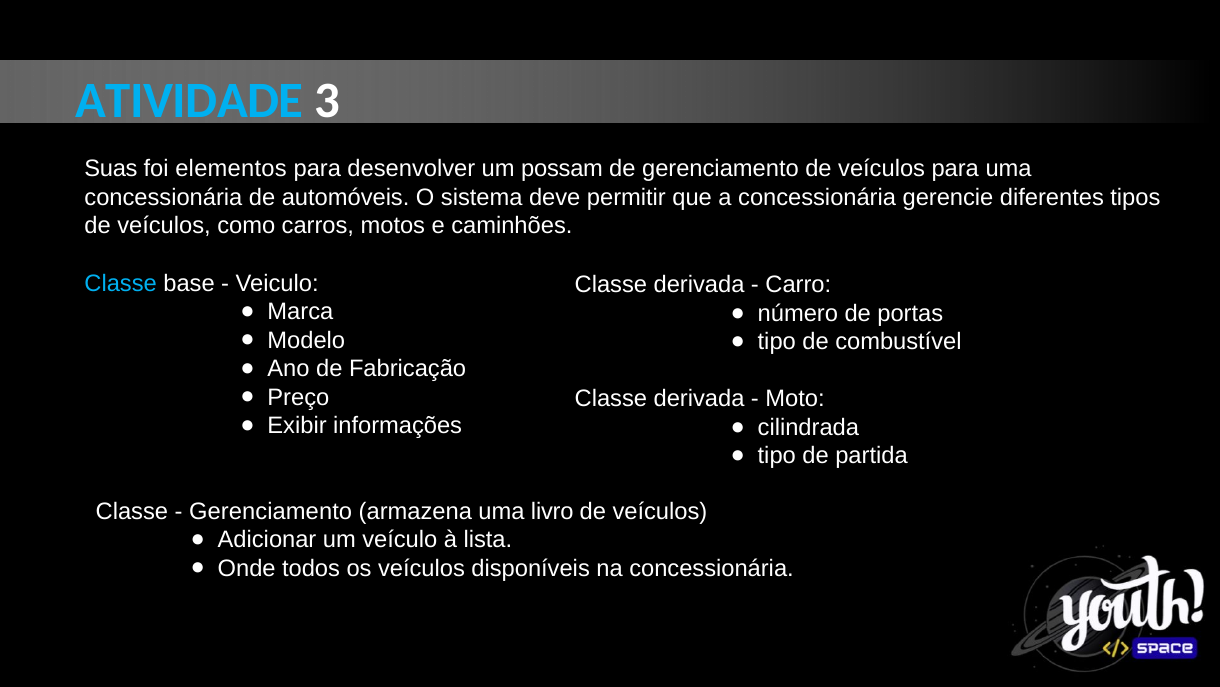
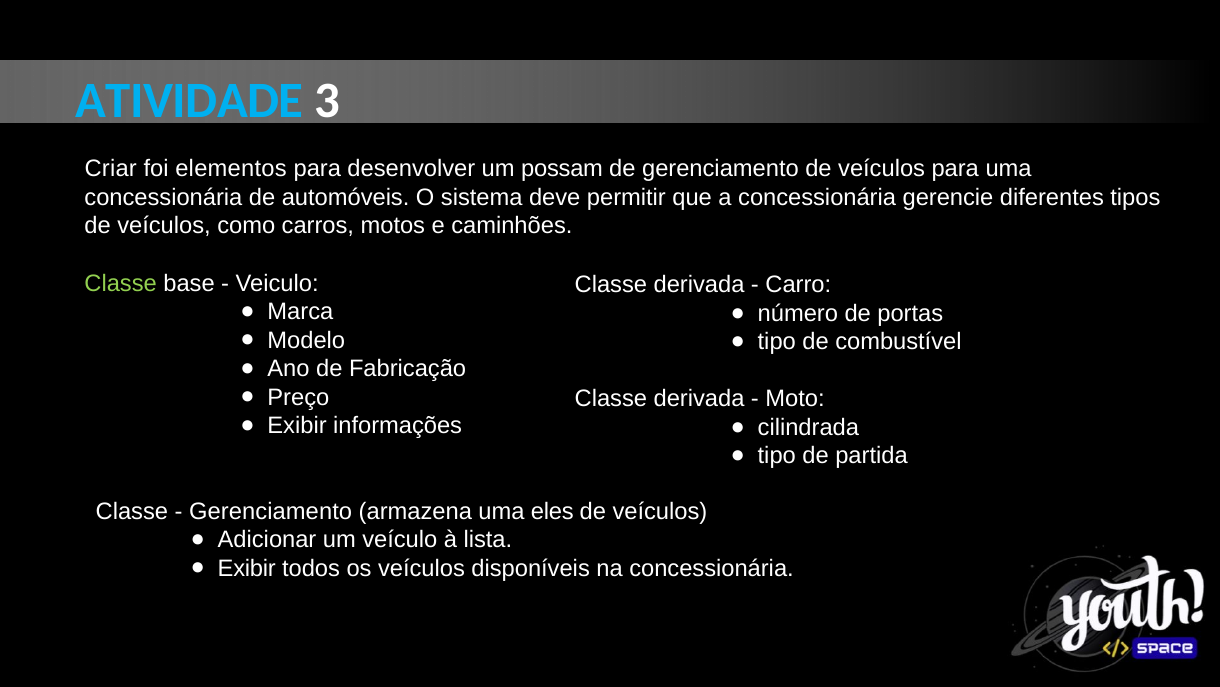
Suas: Suas -> Criar
Classe at (121, 283) colour: light blue -> light green
livro: livro -> eles
Onde at (247, 568): Onde -> Exibir
